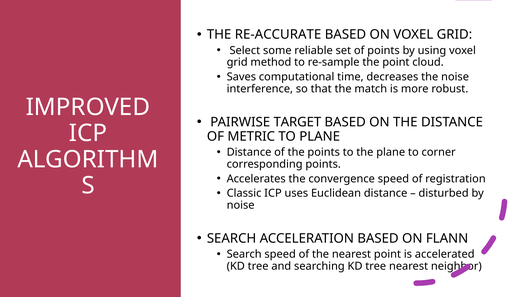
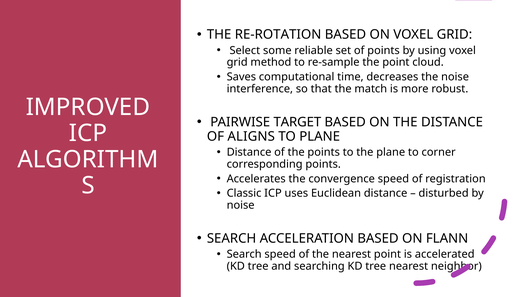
RE-ACCURATE: RE-ACCURATE -> RE-ROTATION
METRIC: METRIC -> ALIGNS
